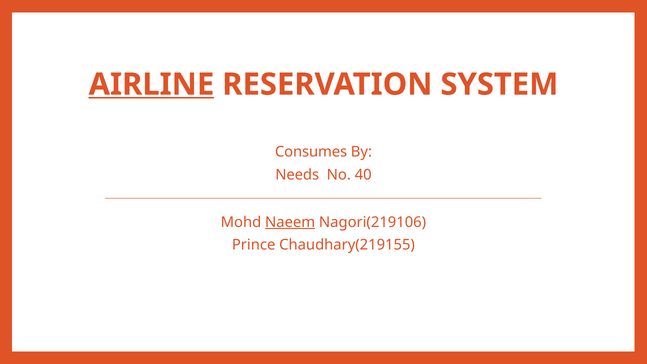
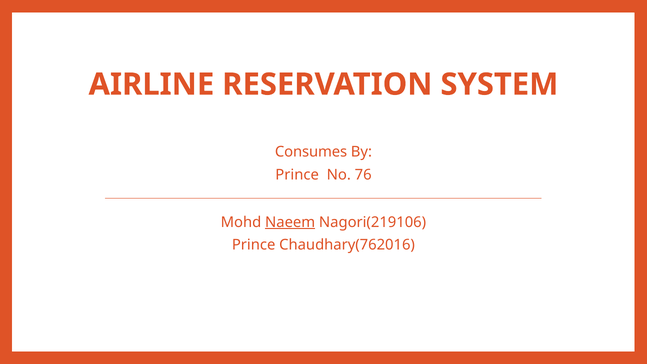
AIRLINE underline: present -> none
Needs at (297, 175): Needs -> Prince
40: 40 -> 76
Chaudhary(219155: Chaudhary(219155 -> Chaudhary(762016
